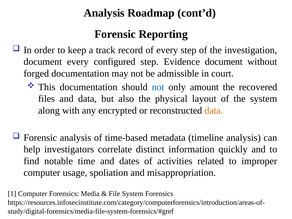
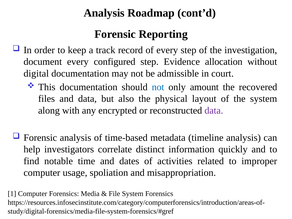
Evidence document: document -> allocation
forged: forged -> digital
data at (214, 110) colour: orange -> purple
